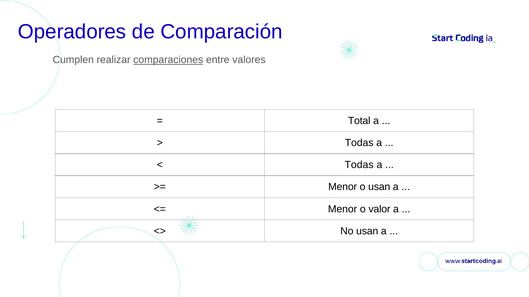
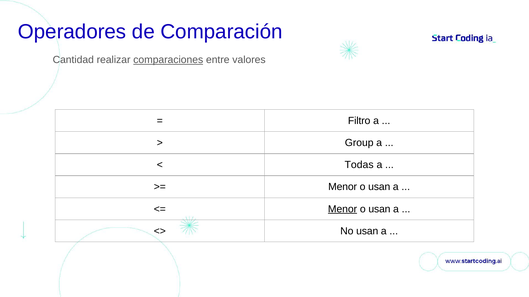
Cumplen: Cumplen -> Cantidad
Total: Total -> Filtro
Todas at (359, 143): Todas -> Group
Menor at (343, 209) underline: none -> present
valor at (379, 209): valor -> usan
